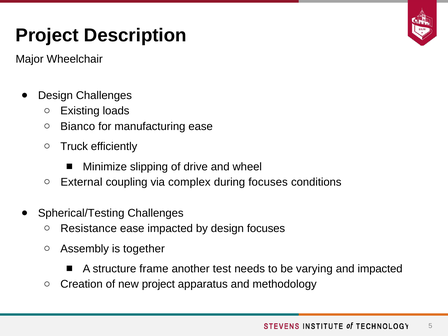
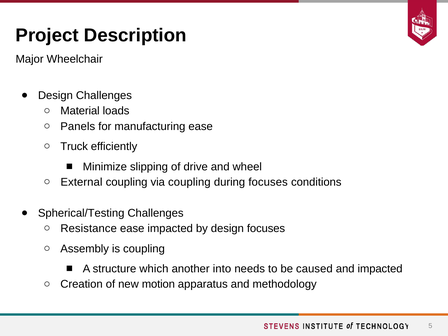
Existing: Existing -> Material
Bianco: Bianco -> Panels
via complex: complex -> coupling
is together: together -> coupling
frame: frame -> which
test: test -> into
varying: varying -> caused
new project: project -> motion
